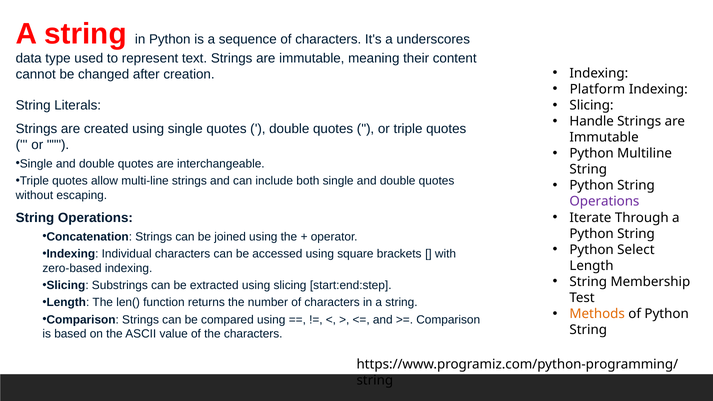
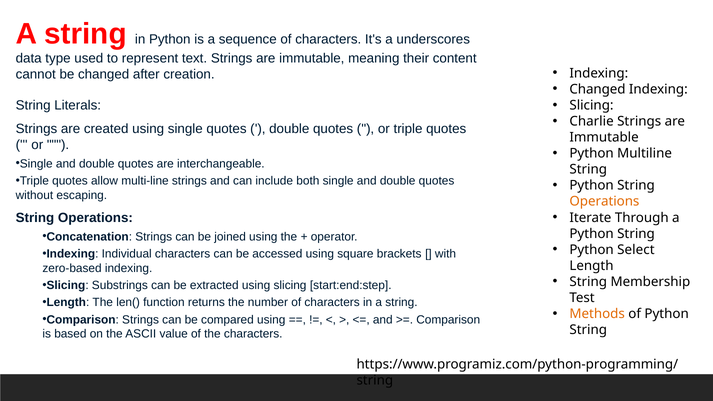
Platform at (597, 89): Platform -> Changed
Handle: Handle -> Charlie
Operations at (604, 202) colour: purple -> orange
